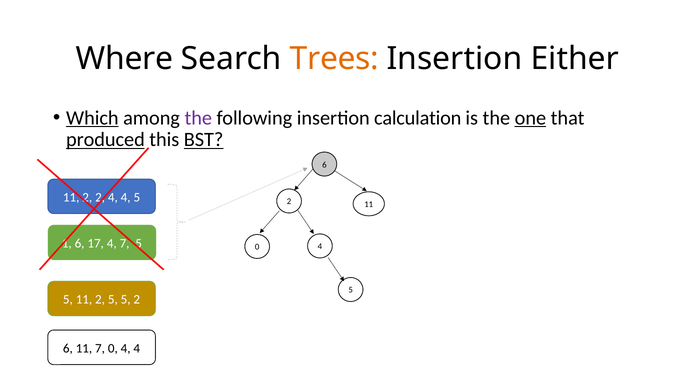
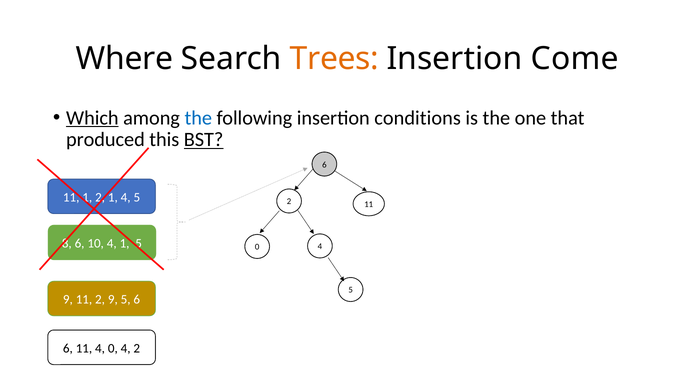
Either: Either -> Come
the at (198, 118) colour: purple -> blue
calculation: calculation -> conditions
one underline: present -> none
produced underline: present -> none
2 at (87, 197): 2 -> 1
4 at (113, 197): 4 -> 1
1: 1 -> 8
17: 17 -> 10
4 7: 7 -> 1
5 at (68, 299): 5 -> 9
2 5: 5 -> 9
5 2: 2 -> 6
11 7: 7 -> 4
0 4 4: 4 -> 2
